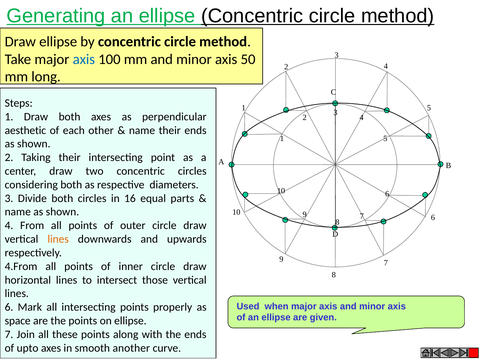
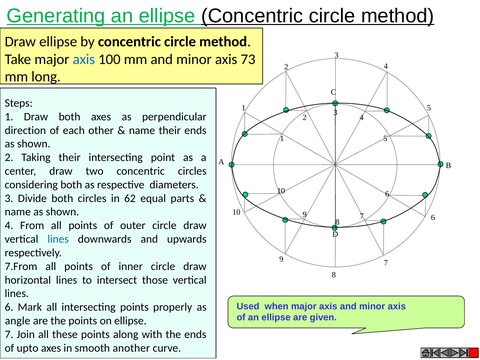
50: 50 -> 73
aesthetic: aesthetic -> direction
16: 16 -> 62
lines at (58, 239) colour: orange -> blue
4.From: 4.From -> 7.From
space: space -> angle
